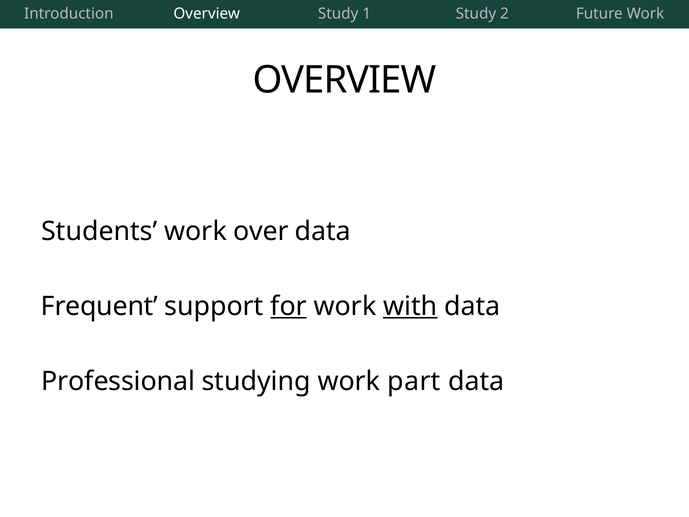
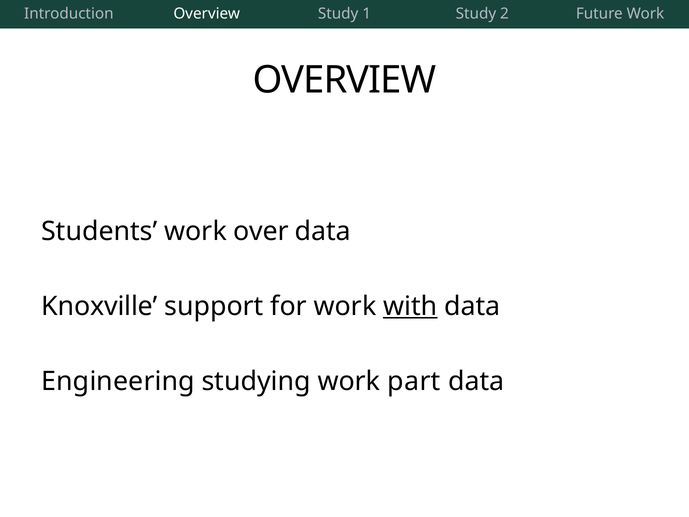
Frequent: Frequent -> Knoxville
for underline: present -> none
Professional: Professional -> Engineering
